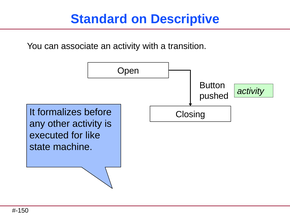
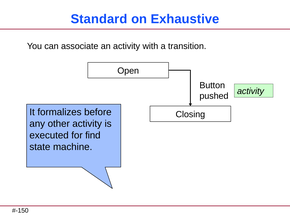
Descriptive: Descriptive -> Exhaustive
like: like -> find
